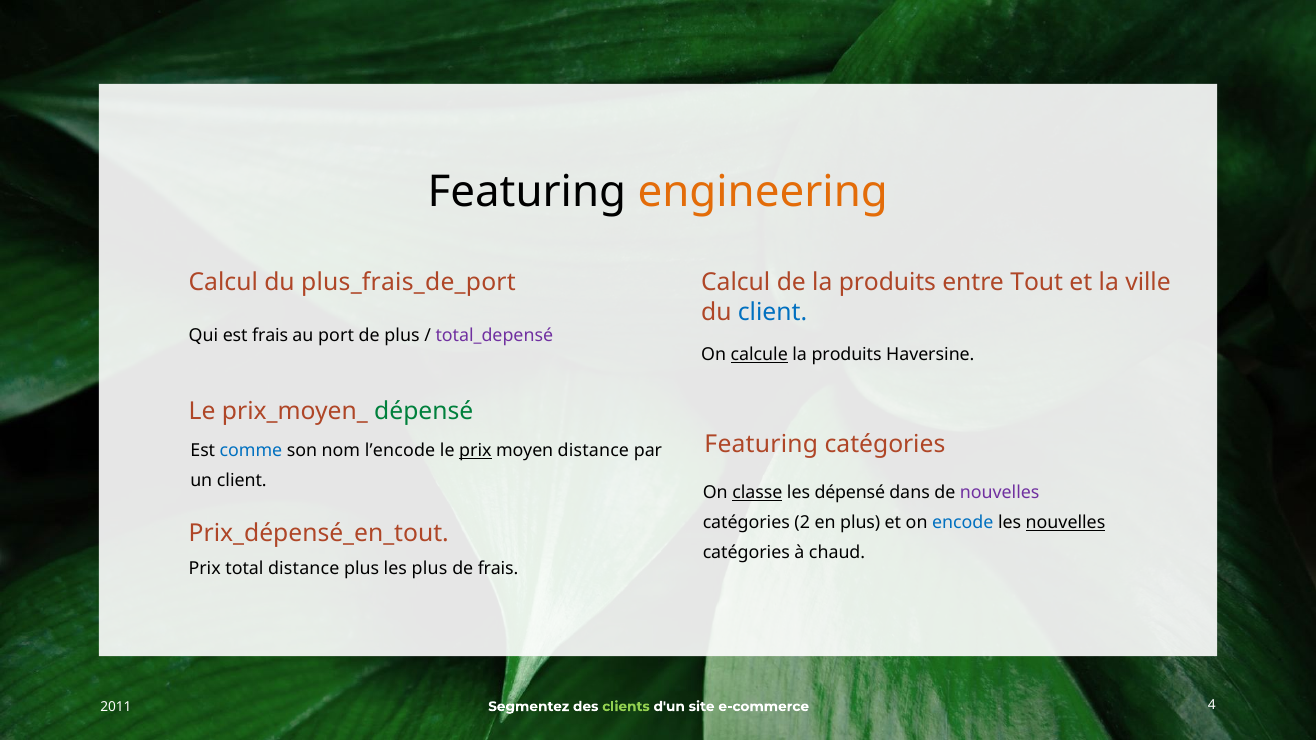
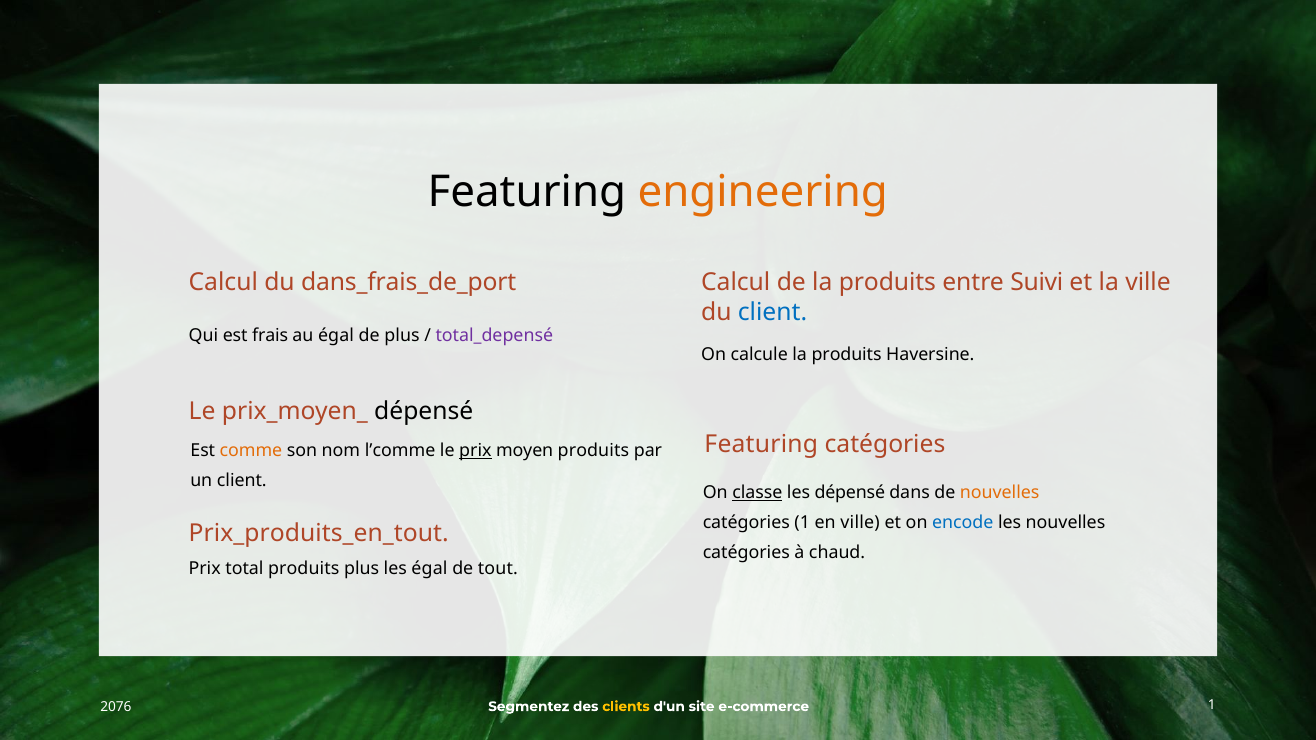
plus_frais_de_port: plus_frais_de_port -> dans_frais_de_port
Tout: Tout -> Suivi
au port: port -> égal
calcule underline: present -> none
dépensé at (424, 412) colour: green -> black
comme colour: blue -> orange
l’encode: l’encode -> l’comme
moyen distance: distance -> produits
nouvelles at (1000, 493) colour: purple -> orange
catégories 2: 2 -> 1
en plus: plus -> ville
nouvelles at (1065, 523) underline: present -> none
Prix_dépensé_en_tout: Prix_dépensé_en_tout -> Prix_produits_en_tout
total distance: distance -> produits
les plus: plus -> égal
de frais: frais -> tout
2011: 2011 -> 2076
clients colour: light green -> yellow
e-commerce 4: 4 -> 1
